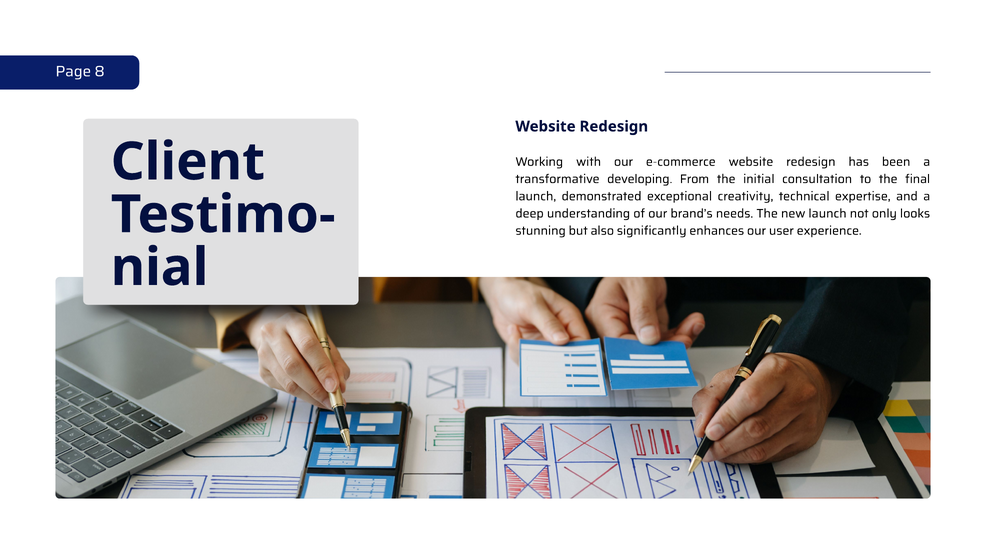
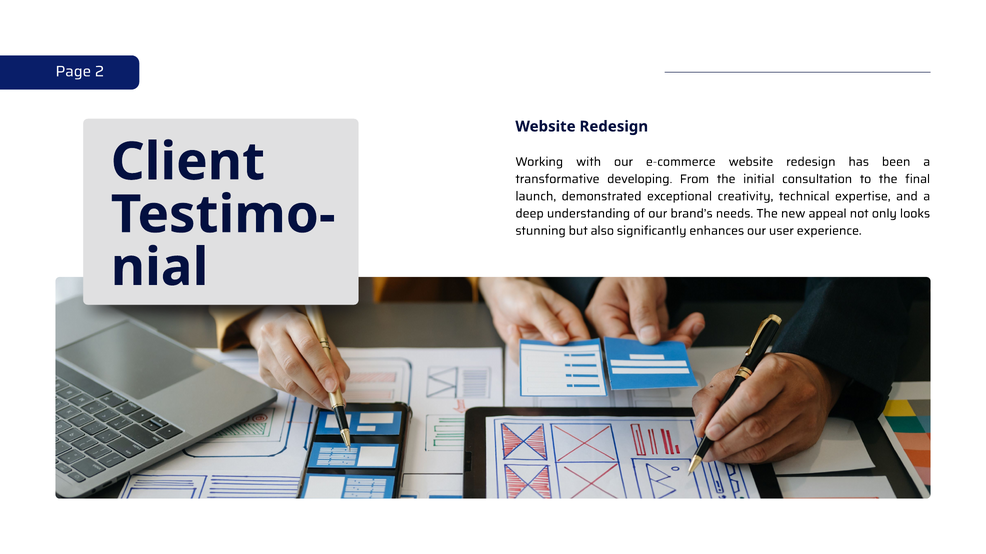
8: 8 -> 2
new launch: launch -> appeal
